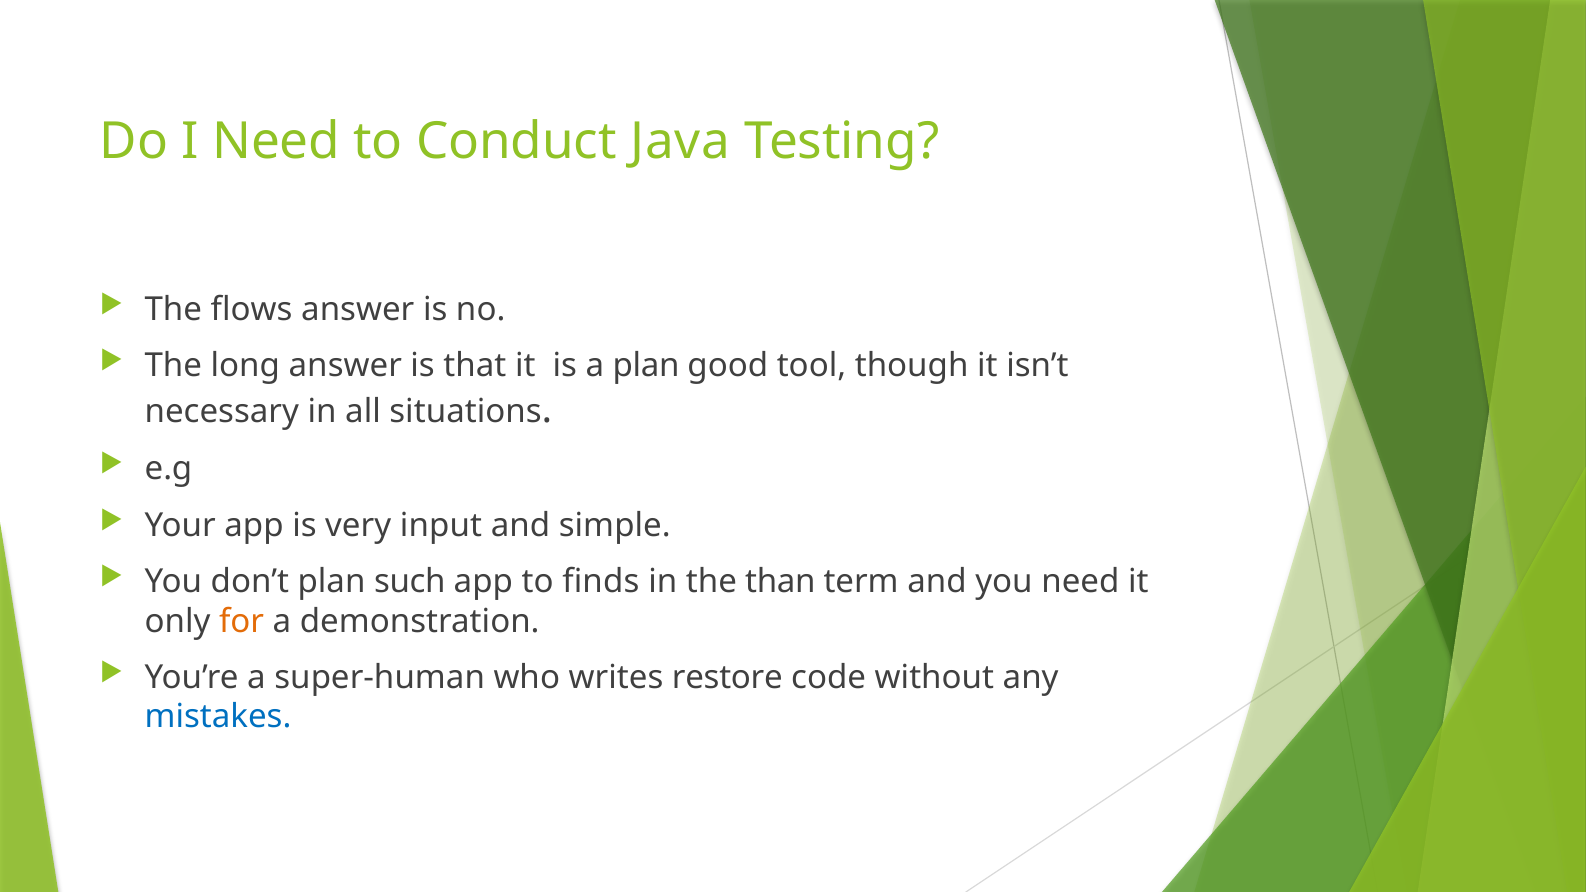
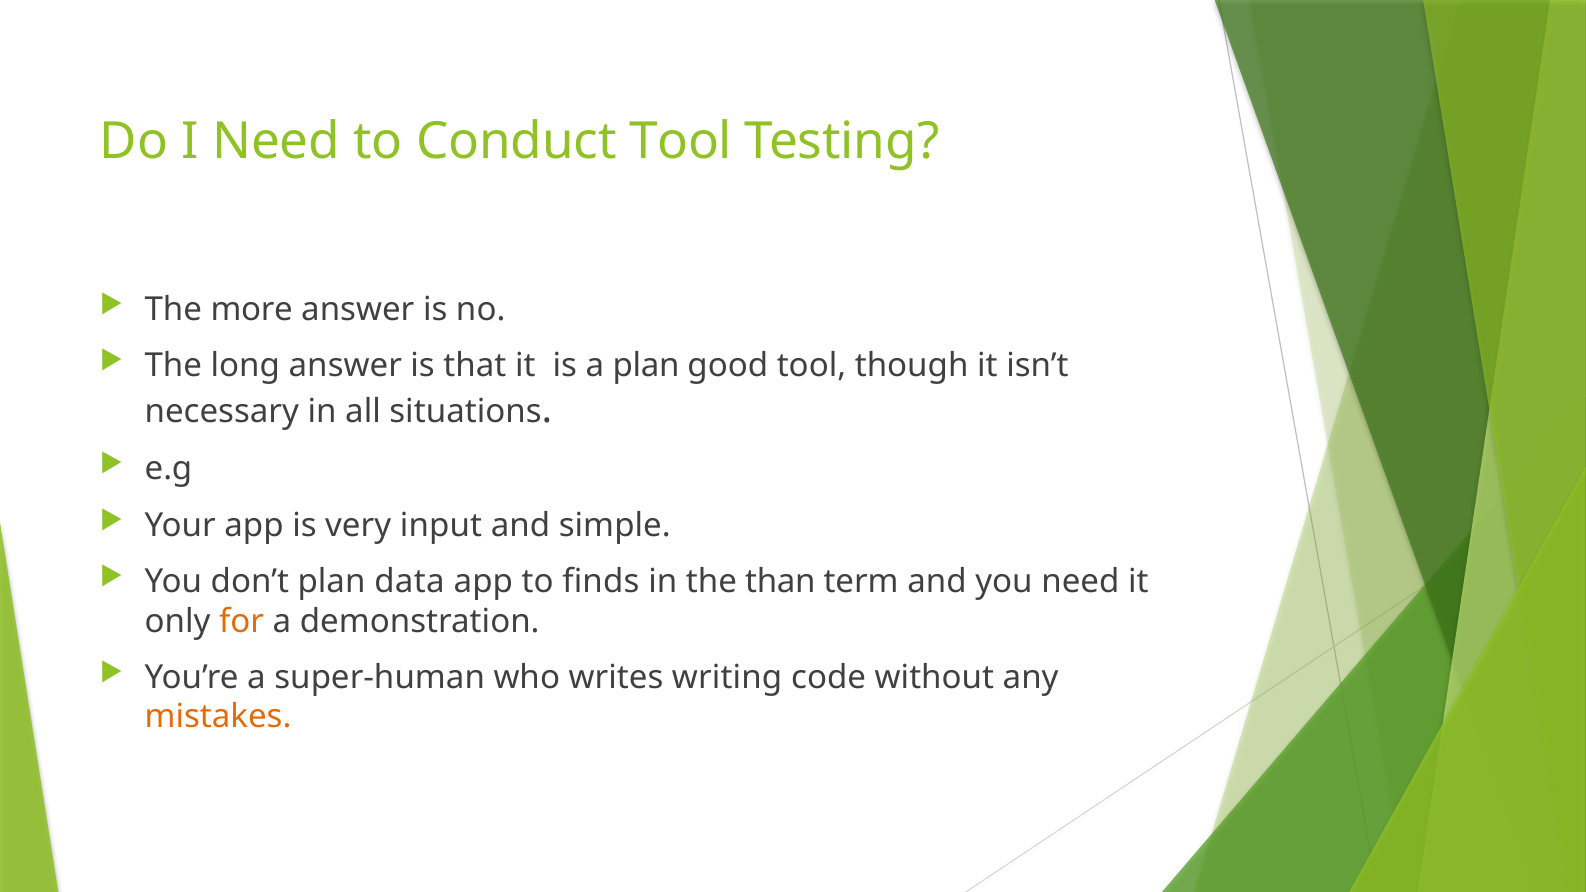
Conduct Java: Java -> Tool
flows: flows -> more
such: such -> data
restore: restore -> writing
mistakes colour: blue -> orange
